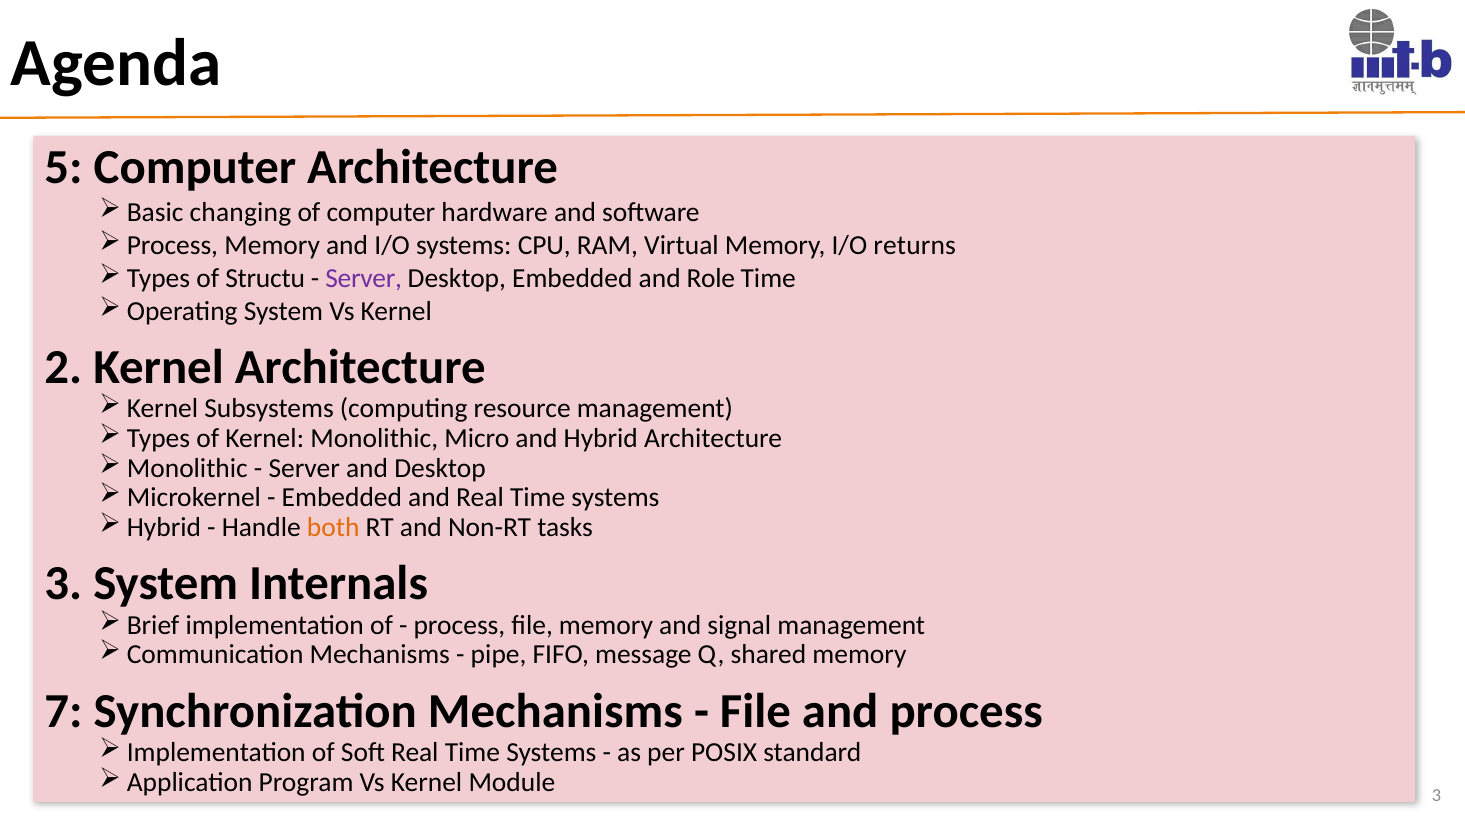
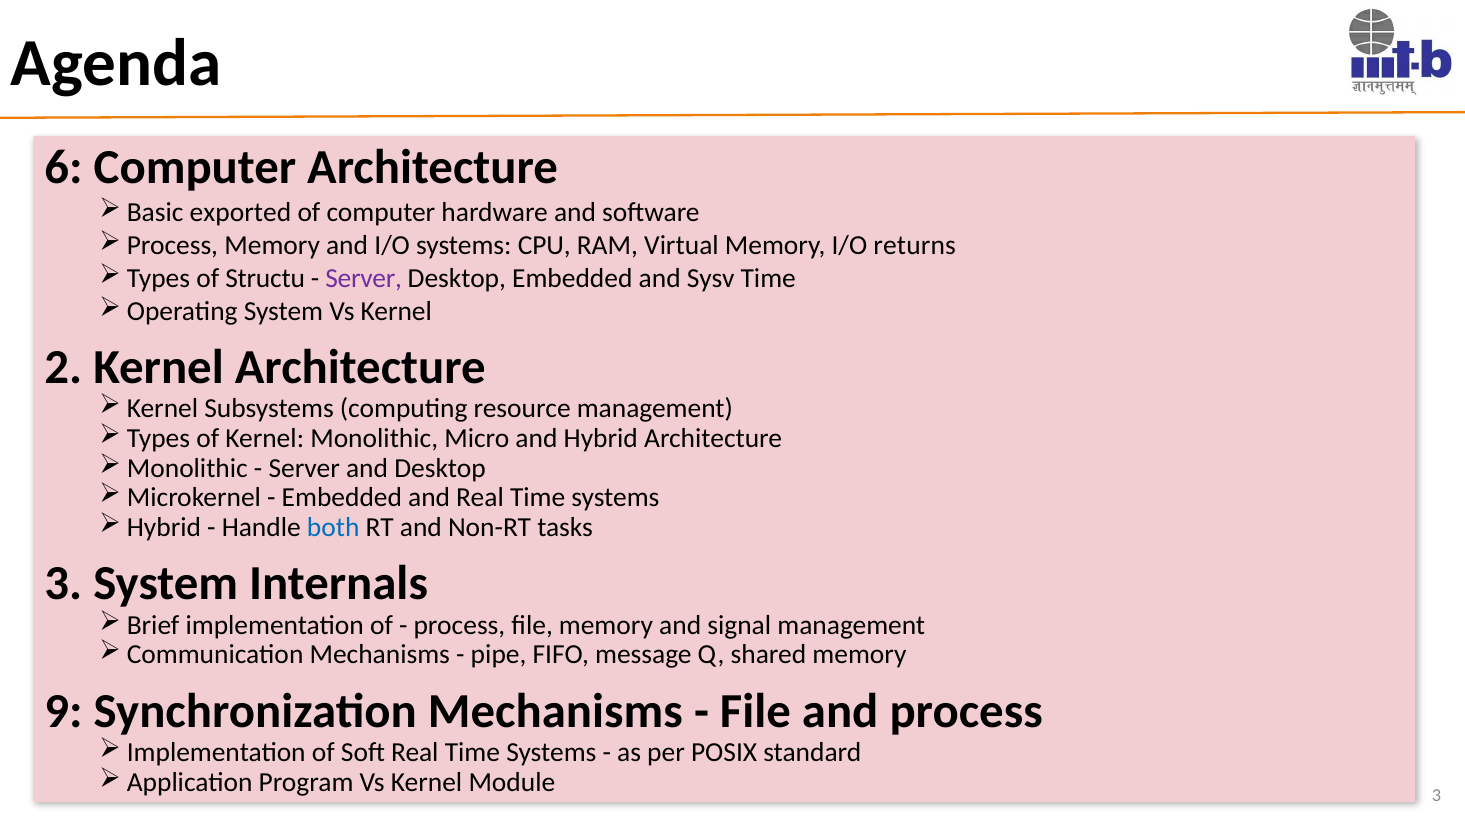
5: 5 -> 6
changing: changing -> exported
Role: Role -> Sysv
both colour: orange -> blue
7: 7 -> 9
